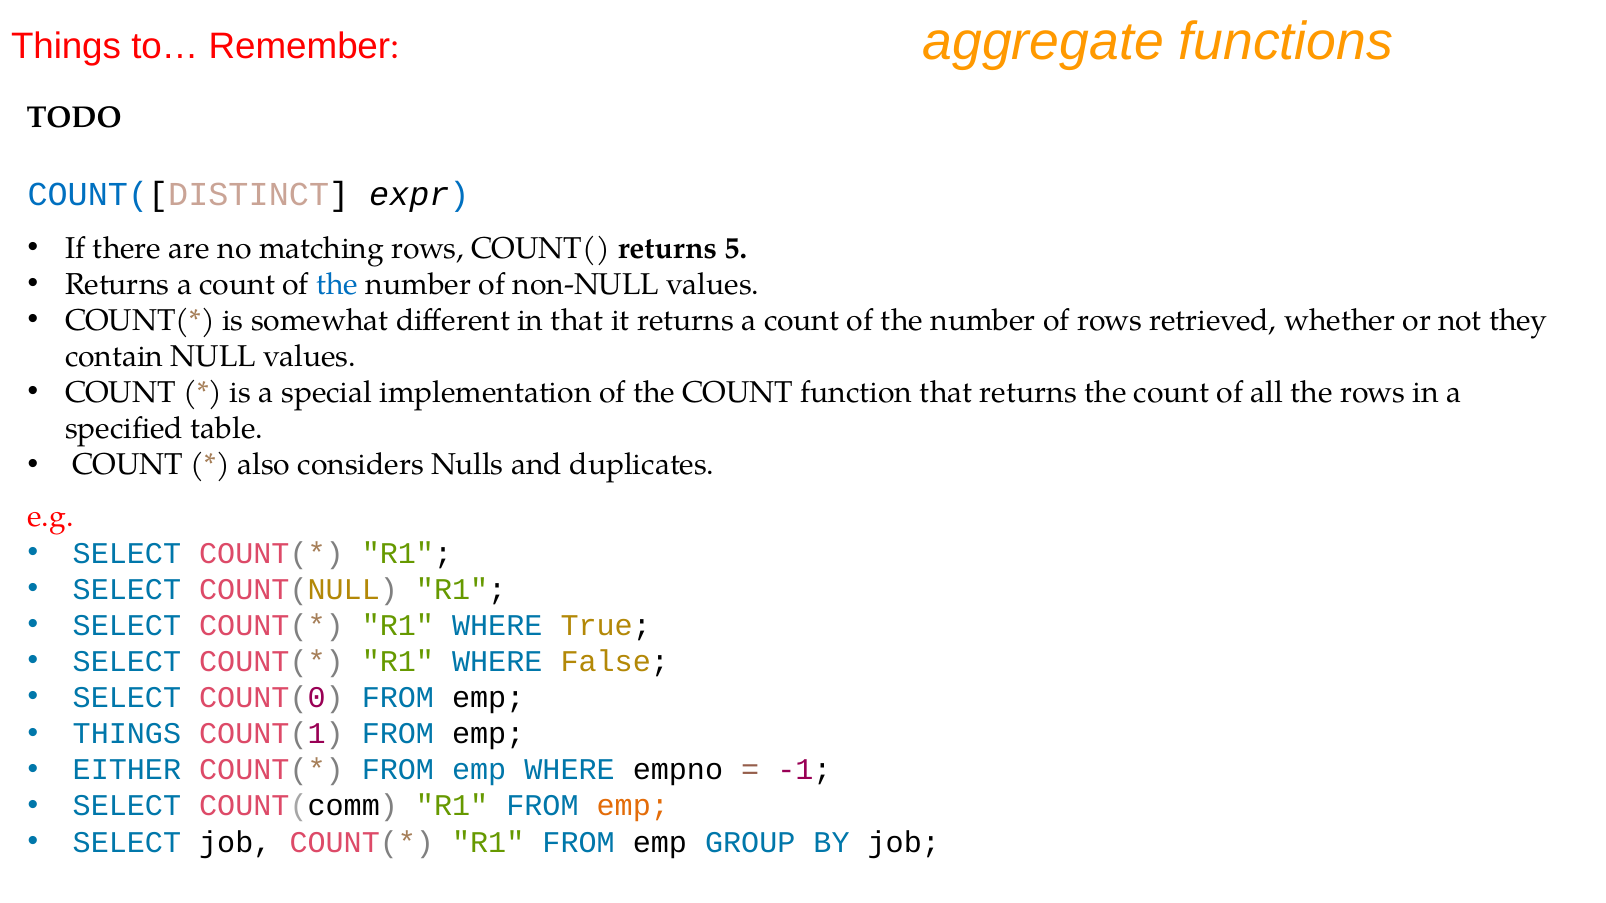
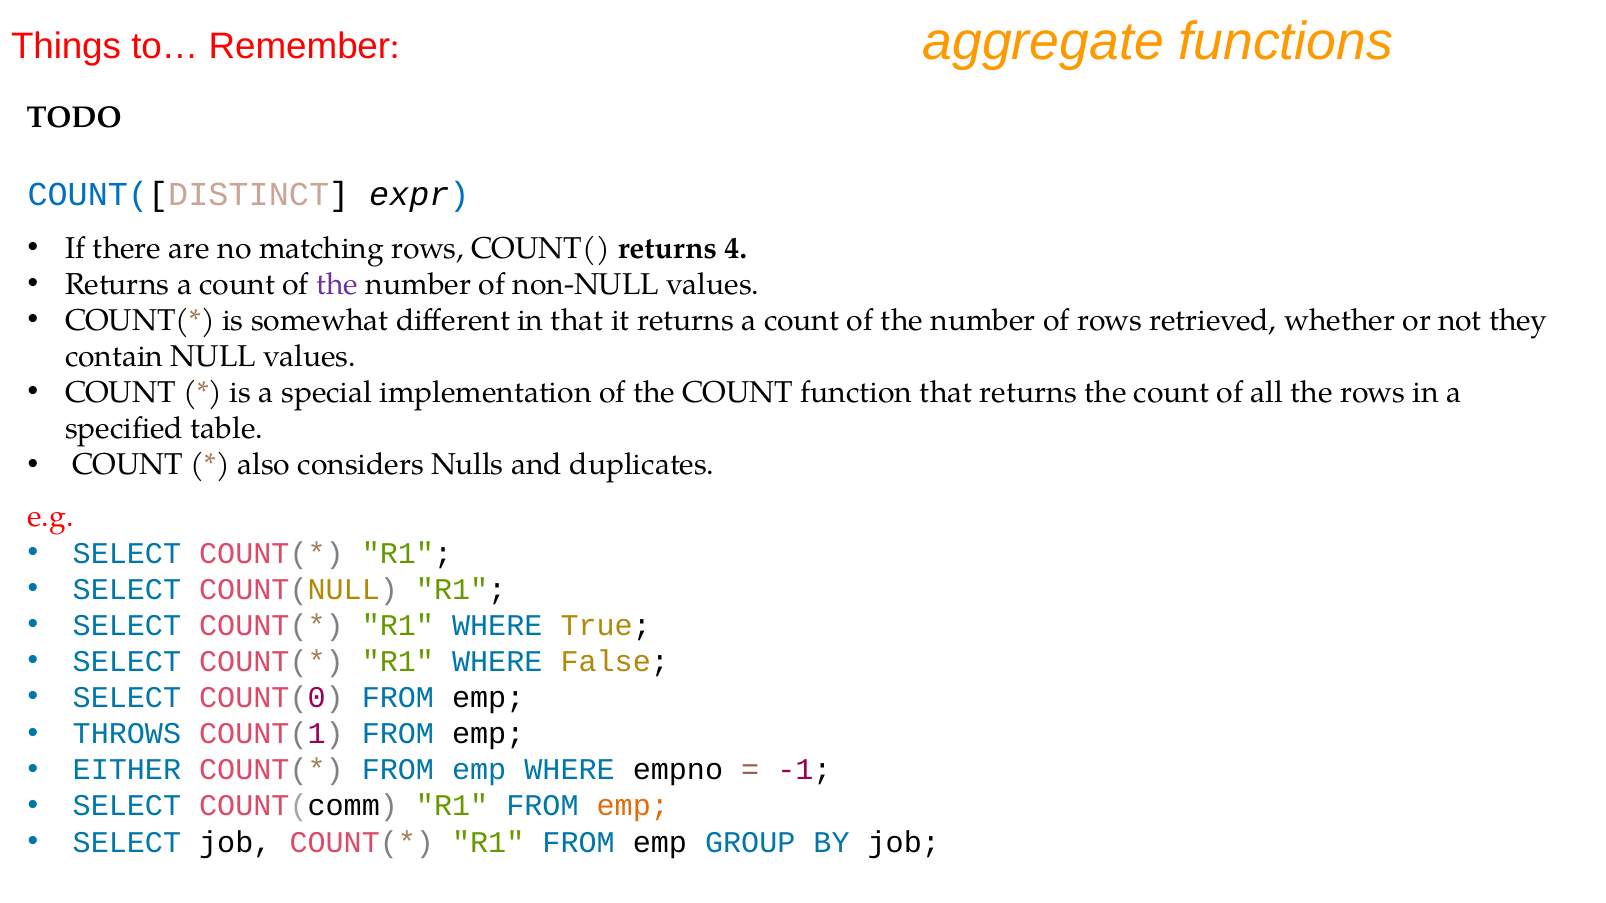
5: 5 -> 4
the at (337, 284) colour: blue -> purple
THINGS at (127, 734): THINGS -> THROWS
